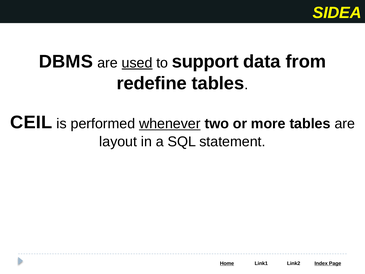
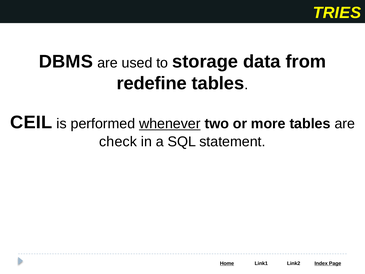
SIDEA: SIDEA -> TRIES
used underline: present -> none
support: support -> storage
layout: layout -> check
